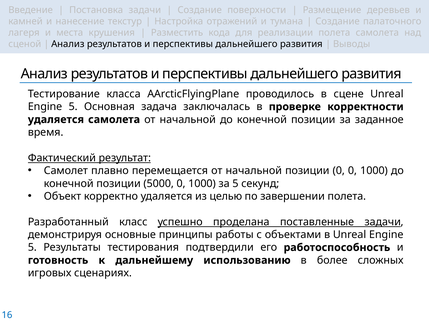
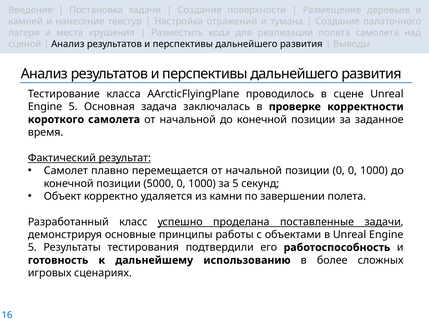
удаляется at (56, 120): удаляется -> короткого
целью: целью -> камни
